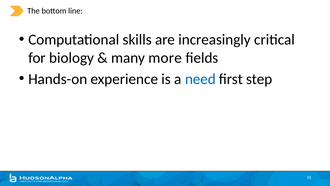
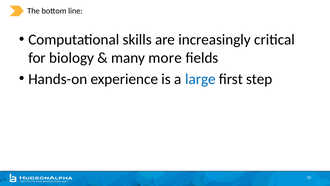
need: need -> large
